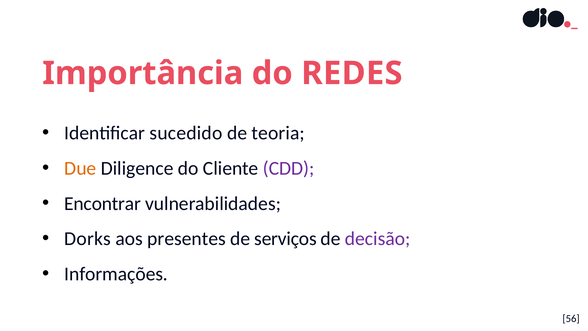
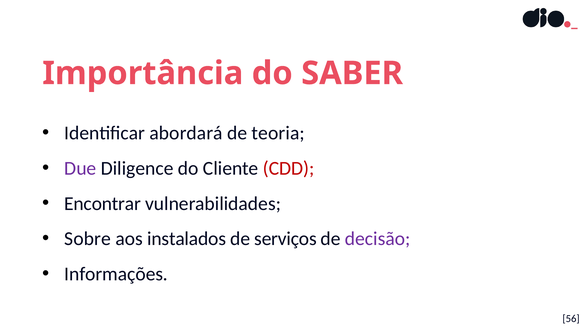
REDES: REDES -> SABER
sucedido: sucedido -> abordará
Due colour: orange -> purple
CDD colour: purple -> red
Dorks: Dorks -> Sobre
presentes: presentes -> instalados
